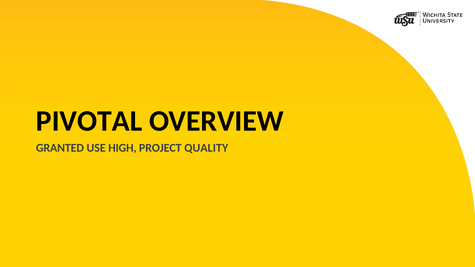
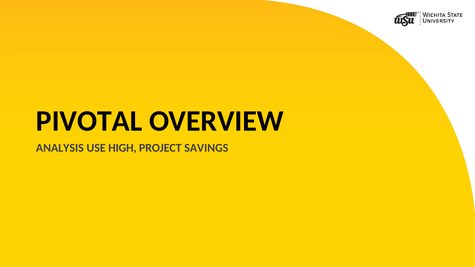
GRANTED: GRANTED -> ANALYSIS
QUALITY: QUALITY -> SAVINGS
